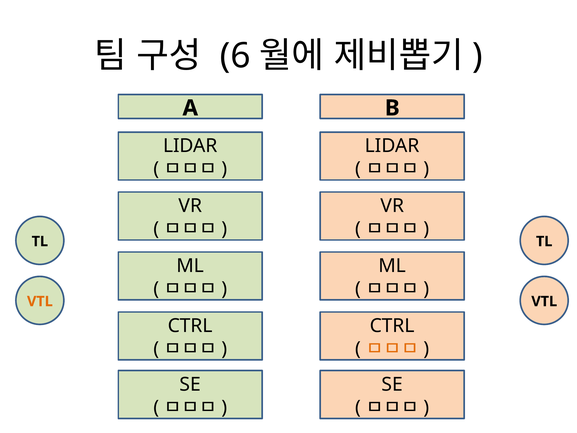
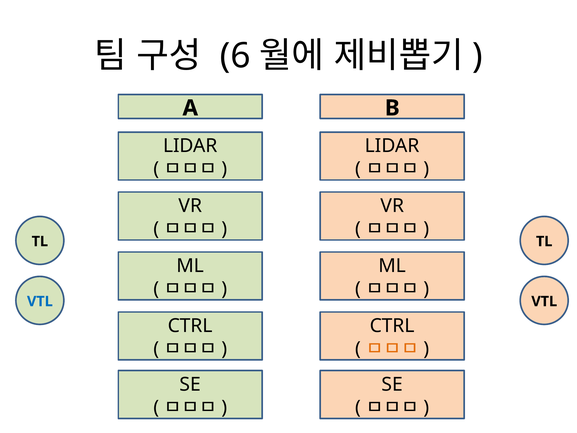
VTL at (40, 301) colour: orange -> blue
